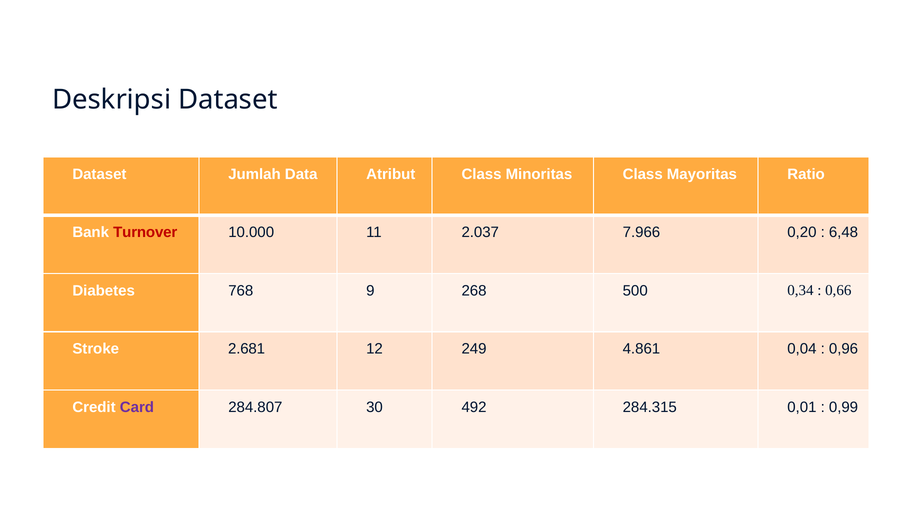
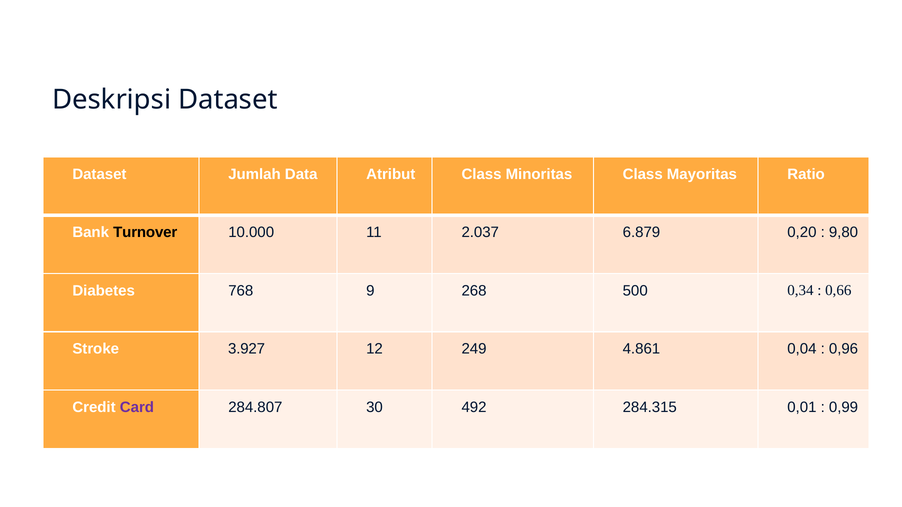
Turnover colour: red -> black
7.966: 7.966 -> 6.879
6,48: 6,48 -> 9,80
2.681: 2.681 -> 3.927
